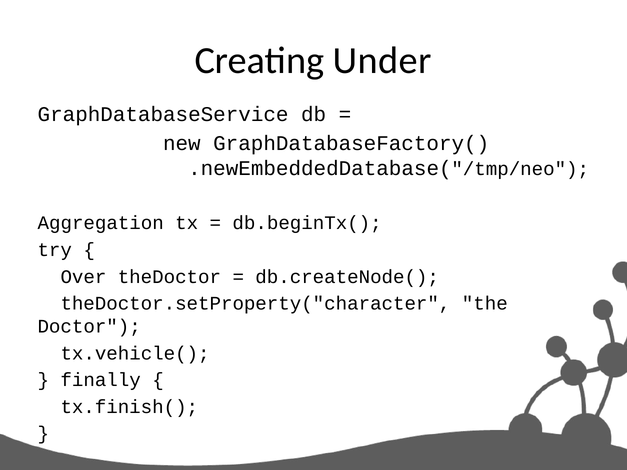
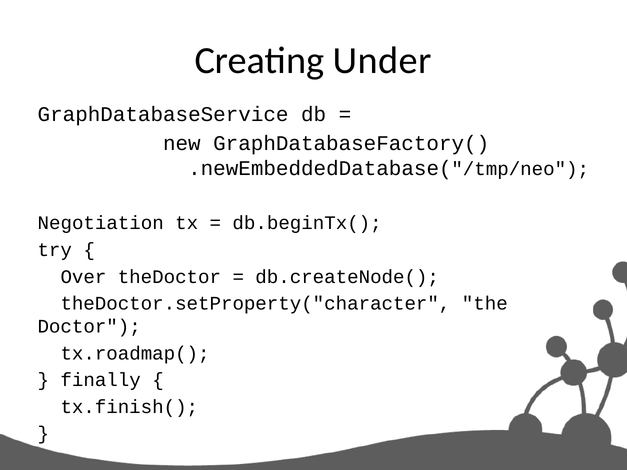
Aggregation: Aggregation -> Negotiation
tx.vehicle(: tx.vehicle( -> tx.roadmap(
